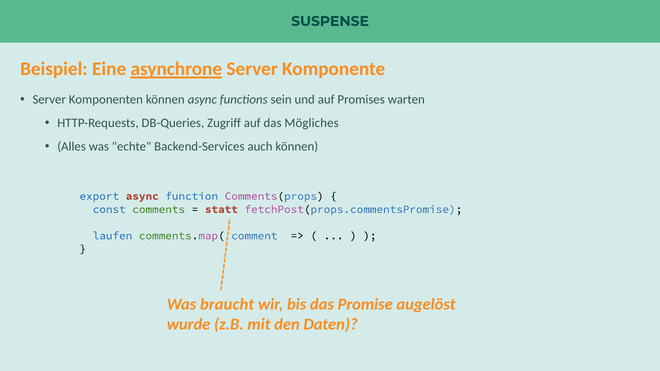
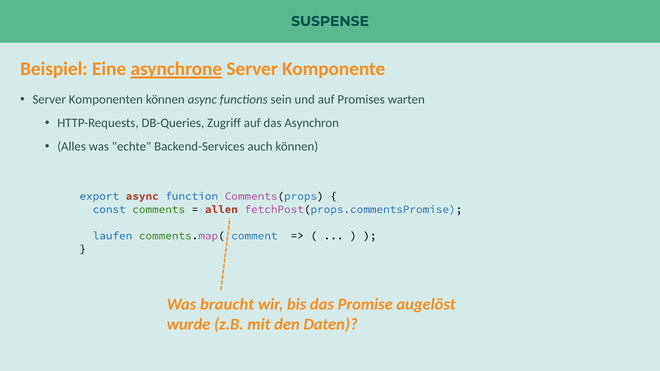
Mögliches: Mögliches -> Asynchron
statt: statt -> allen
